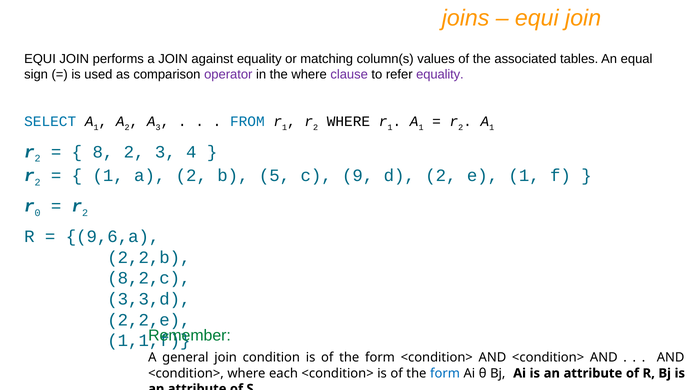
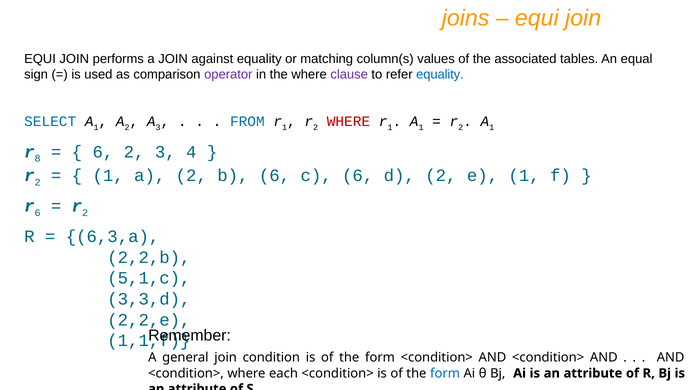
equality at (440, 74) colour: purple -> blue
WHERE at (348, 122) colour: black -> red
2 at (38, 159): 2 -> 8
8 at (103, 152): 8 -> 6
b 5: 5 -> 6
c 9: 9 -> 6
r 0: 0 -> 6
9,6,a: 9,6,a -> 6,3,a
8,2,c: 8,2,c -> 5,1,c
Remember colour: green -> black
